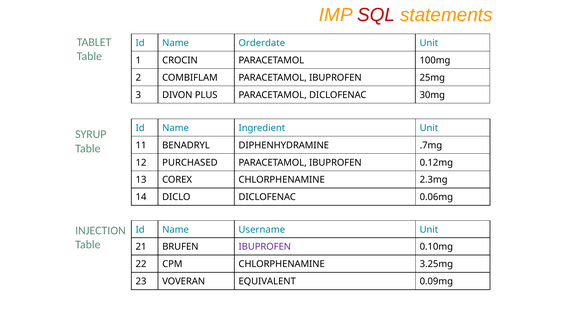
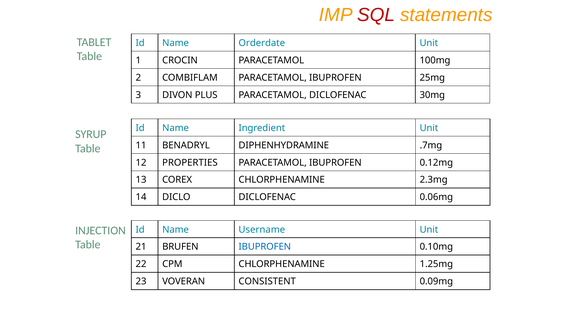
PURCHASED: PURCHASED -> PROPERTIES
IBUPROFEN at (265, 246) colour: purple -> blue
3.25mg: 3.25mg -> 1.25mg
EQUIVALENT: EQUIVALENT -> CONSISTENT
